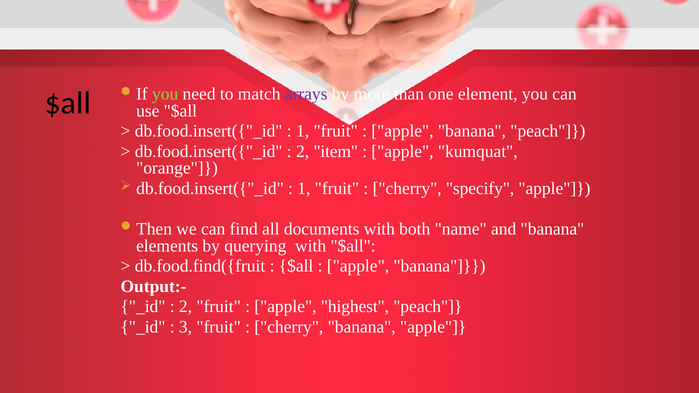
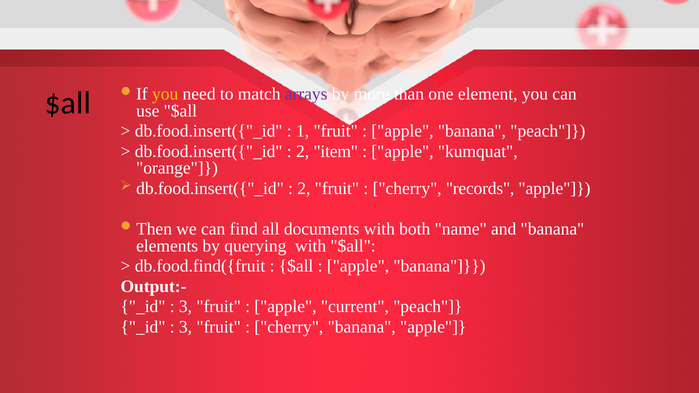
you at (165, 94) colour: light green -> yellow
1 at (304, 189): 1 -> 2
specify: specify -> records
2 at (186, 307): 2 -> 3
highest: highest -> current
